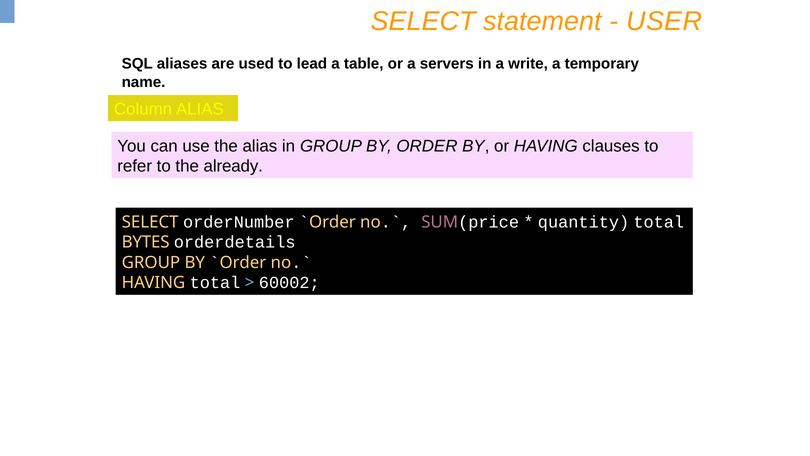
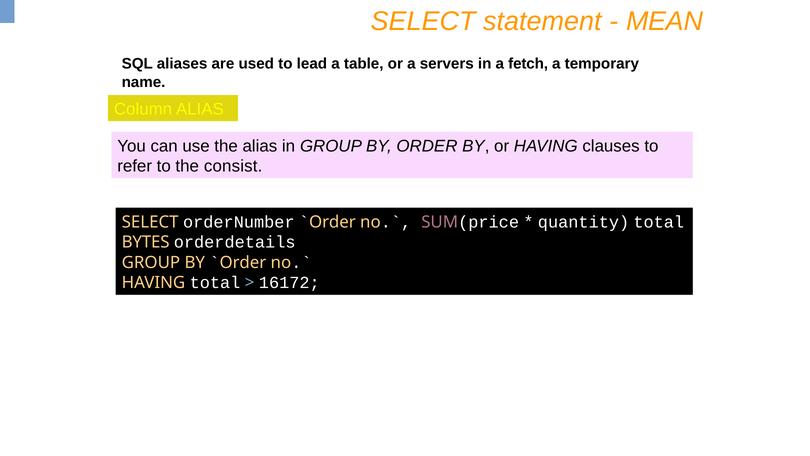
USER: USER -> MEAN
write: write -> fetch
already: already -> consist
60002: 60002 -> 16172
